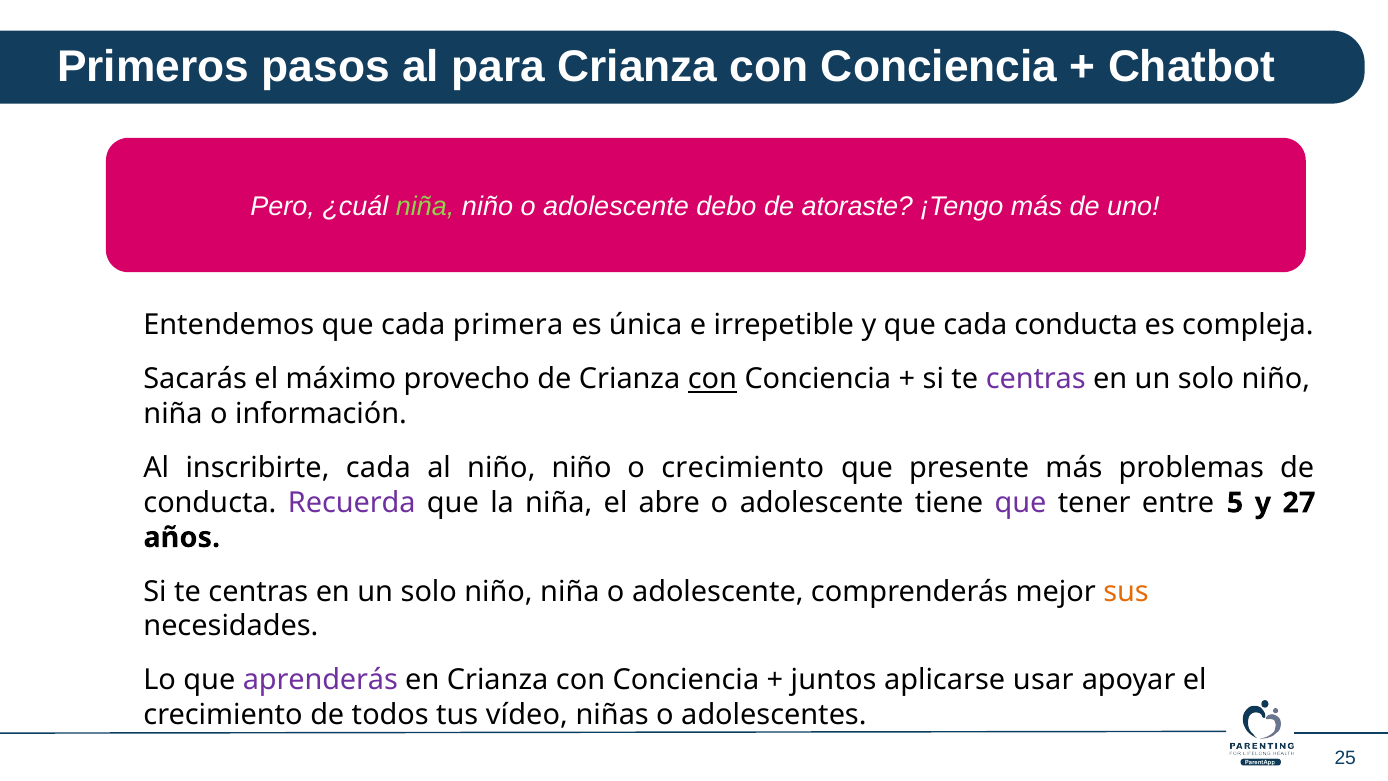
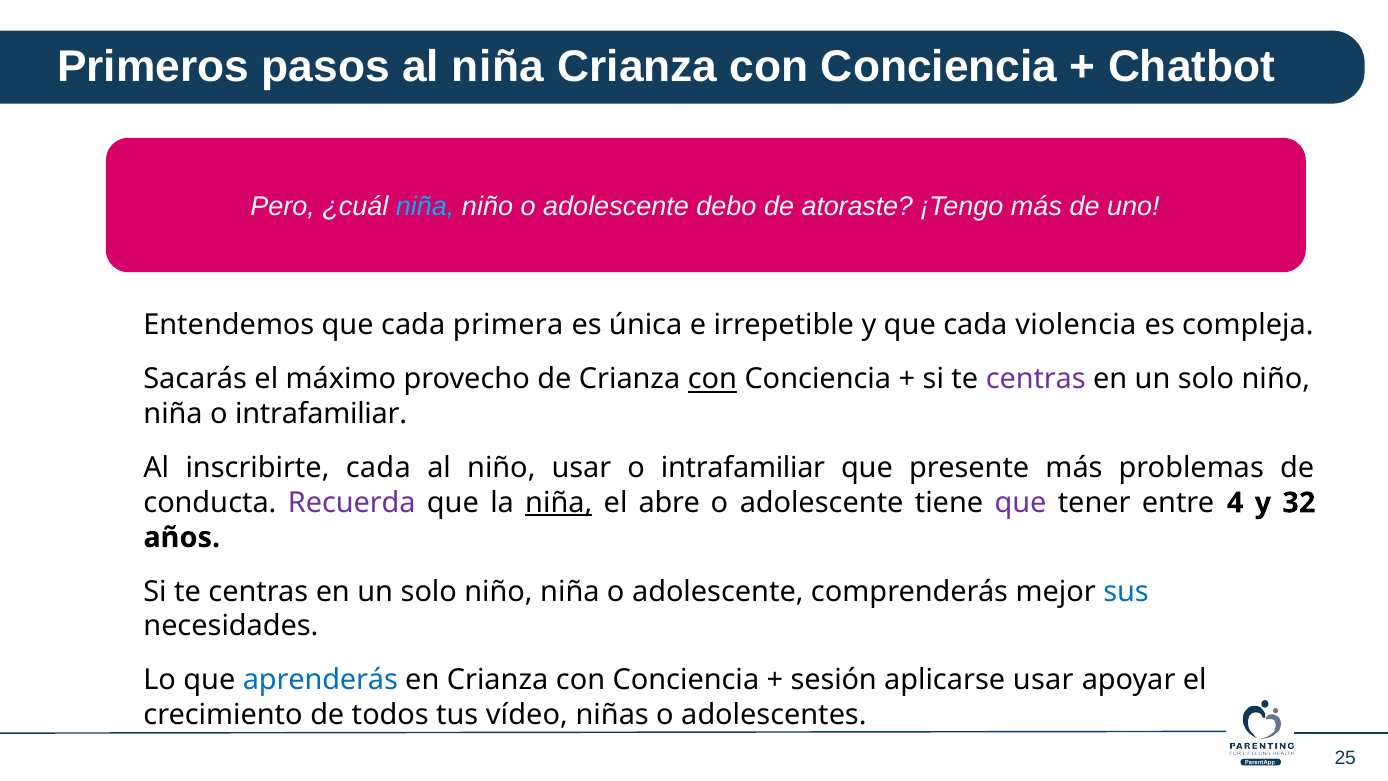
al para: para -> niña
niña at (425, 207) colour: light green -> light blue
cada conducta: conducta -> violencia
niña o información: información -> intrafamiliar
niño niño: niño -> usar
crecimiento at (743, 468): crecimiento -> intrafamiliar
niña at (559, 503) underline: none -> present
5: 5 -> 4
27: 27 -> 32
sus colour: orange -> blue
aprenderás colour: purple -> blue
juntos: juntos -> sesión
